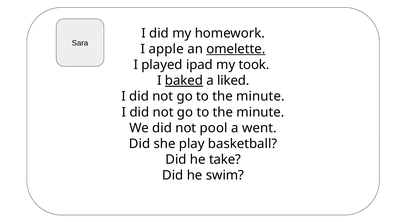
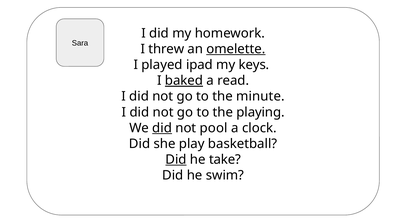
apple: apple -> threw
took: took -> keys
liked: liked -> read
minute at (260, 113): minute -> playing
did at (162, 128) underline: none -> present
went: went -> clock
Did at (176, 160) underline: none -> present
